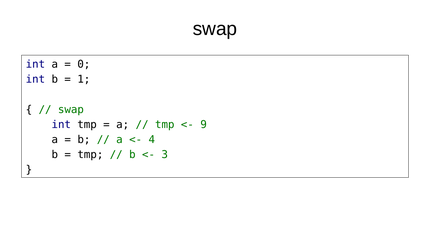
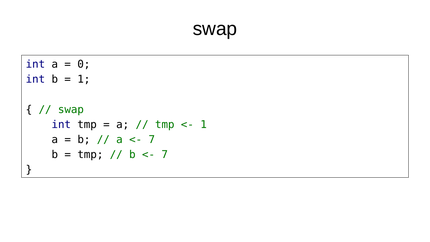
9 at (204, 125): 9 -> 1
4 at (152, 140): 4 -> 7
3 at (165, 155): 3 -> 7
